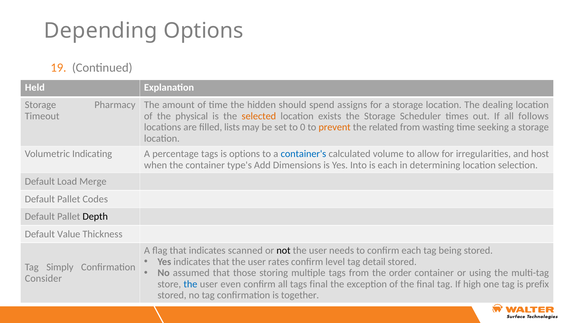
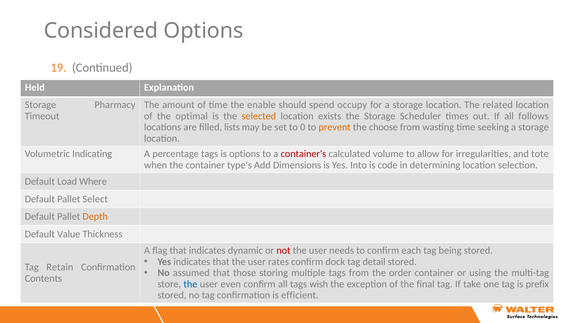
Depending: Depending -> Considered
hidden: hidden -> enable
assigns: assigns -> occupy
dealing: dealing -> related
physical: physical -> optimal
related: related -> choose
container's colour: blue -> red
host: host -> tote
is each: each -> code
Merge: Merge -> Where
Codes: Codes -> Select
Depth colour: black -> orange
scanned: scanned -> dynamic
not colour: black -> red
level: level -> dock
Simply: Simply -> Retain
Consider: Consider -> Contents
tags final: final -> wish
high: high -> take
together: together -> efficient
